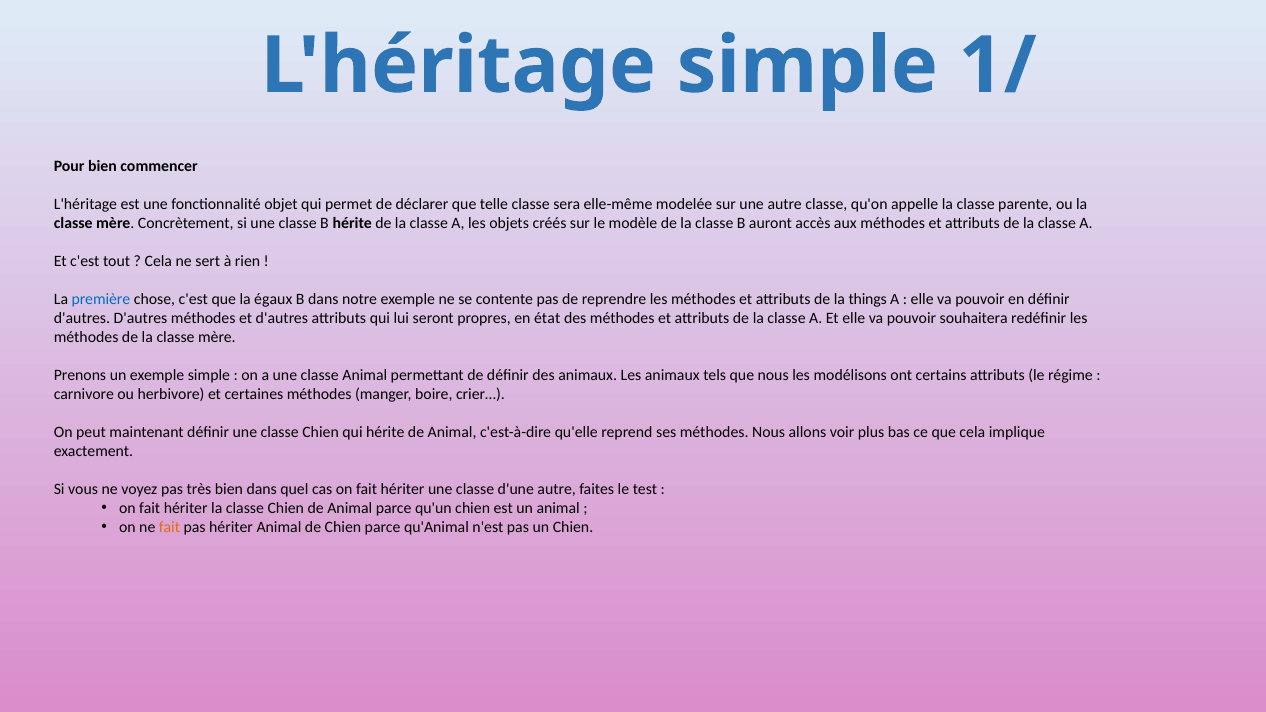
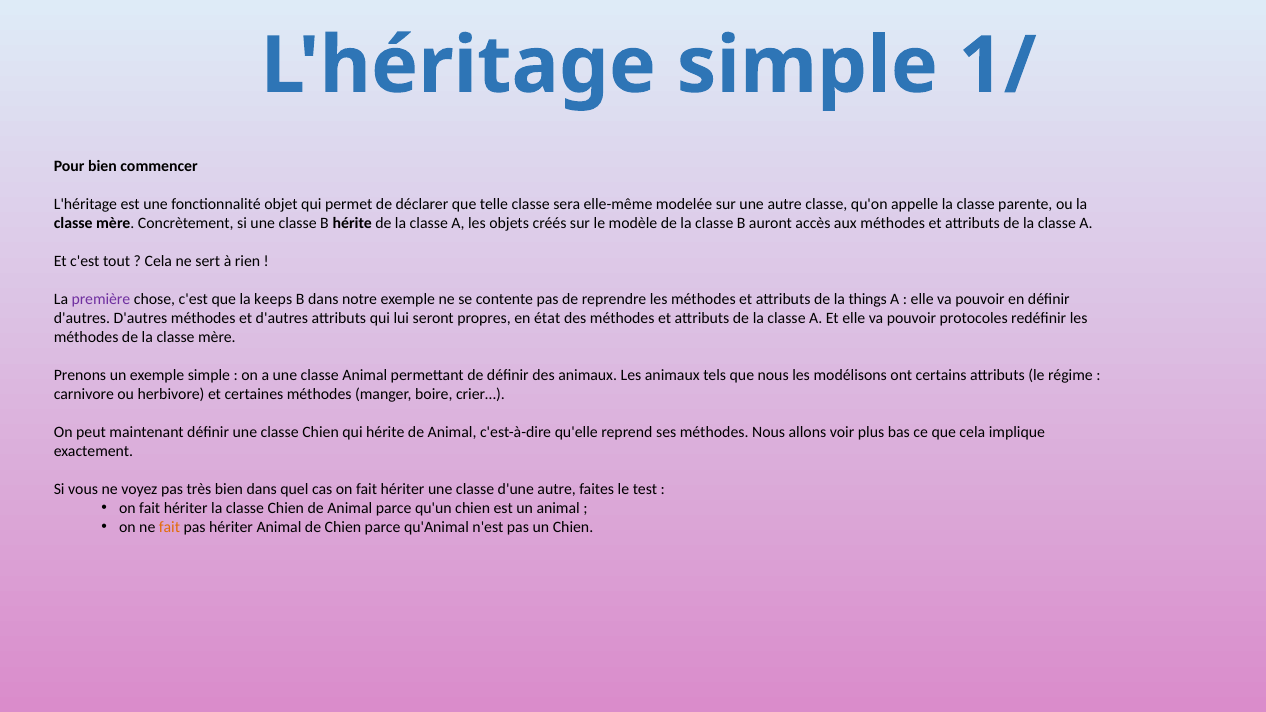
première colour: blue -> purple
égaux: égaux -> keeps
souhaitera: souhaitera -> protocoles
